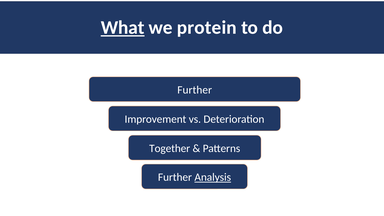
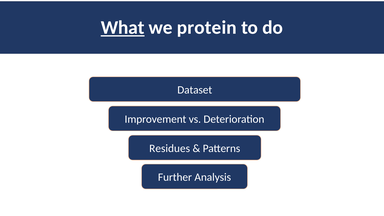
Further at (195, 90): Further -> Dataset
Together: Together -> Residues
Analysis underline: present -> none
